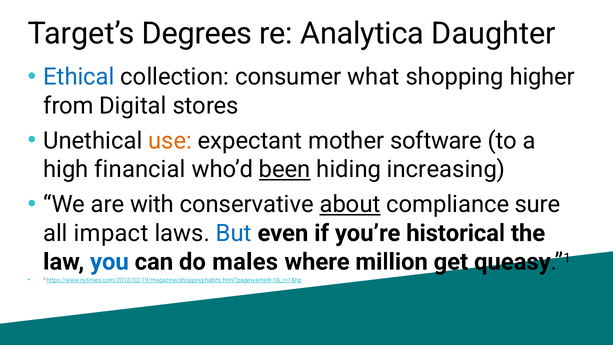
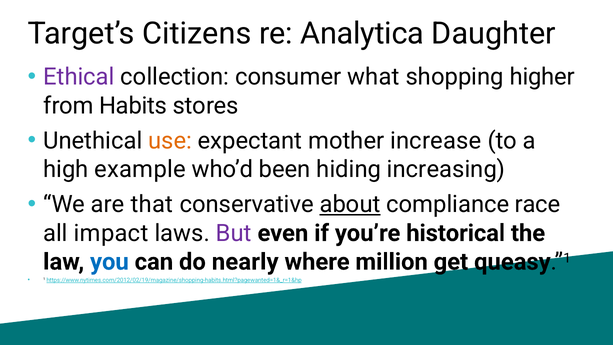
Degrees: Degrees -> Citizens
Ethical colour: blue -> purple
Digital: Digital -> Habits
software: software -> increase
financial: financial -> example
been underline: present -> none
with: with -> that
sure: sure -> race
But colour: blue -> purple
males: males -> nearly
